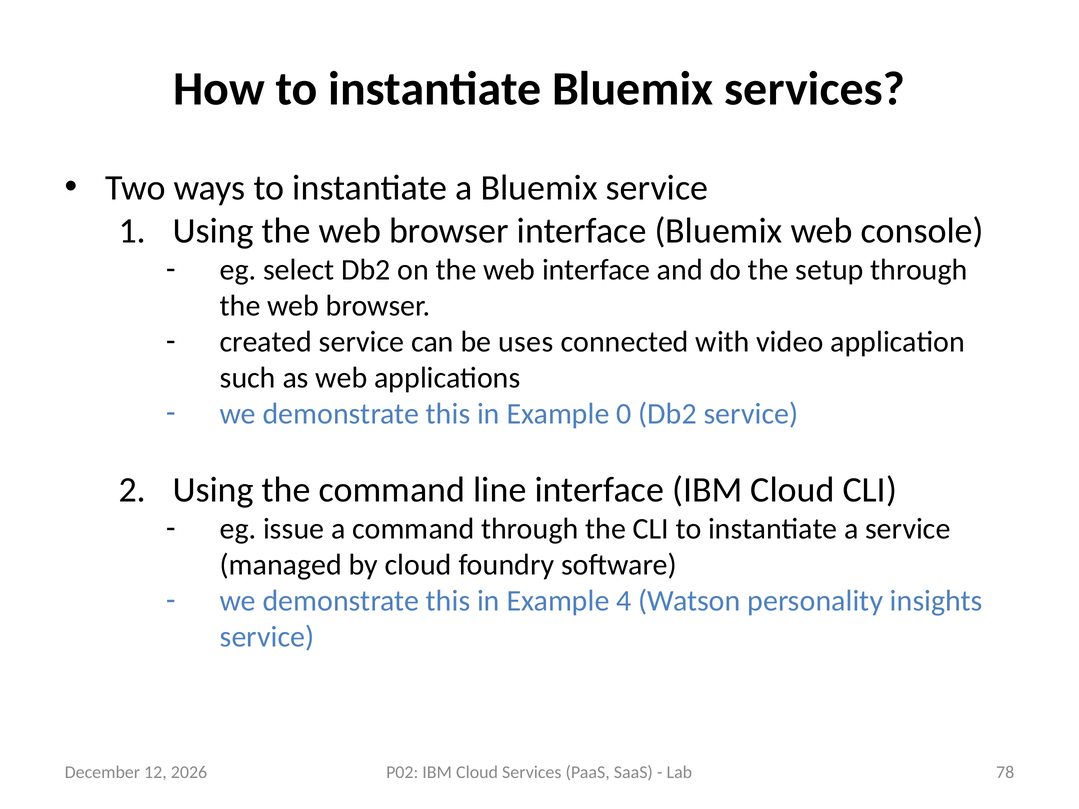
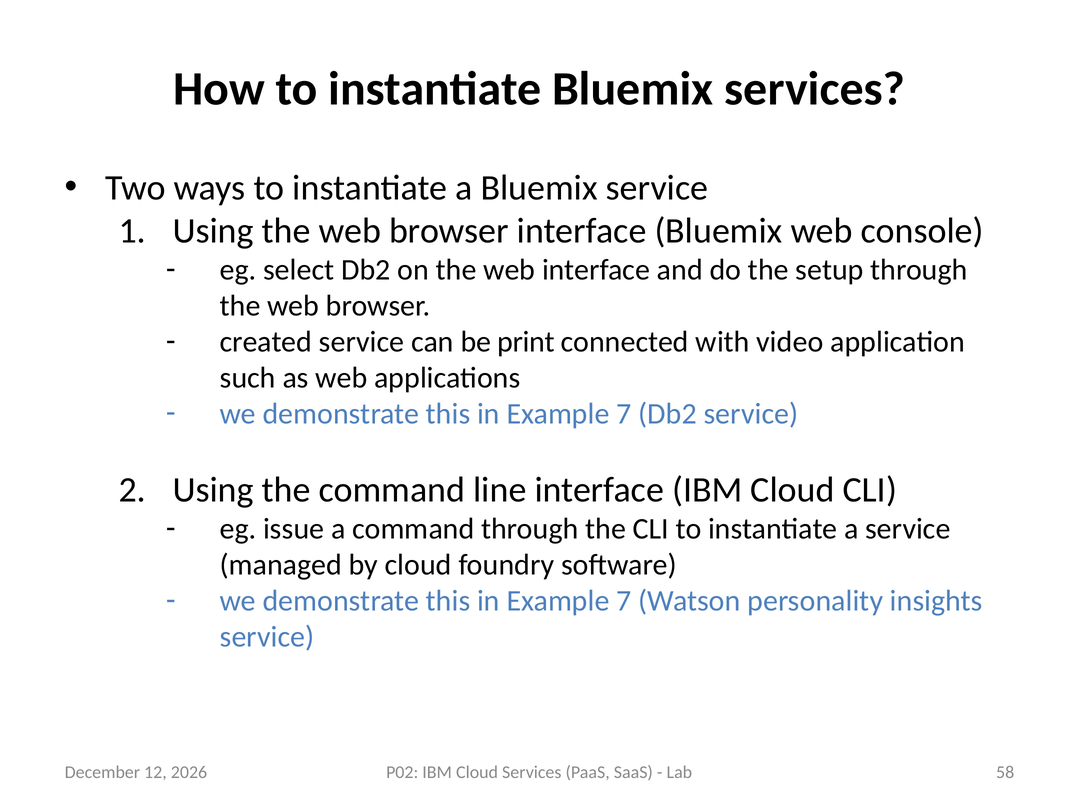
uses: uses -> print
0 at (624, 414): 0 -> 7
4 at (624, 601): 4 -> 7
78: 78 -> 58
